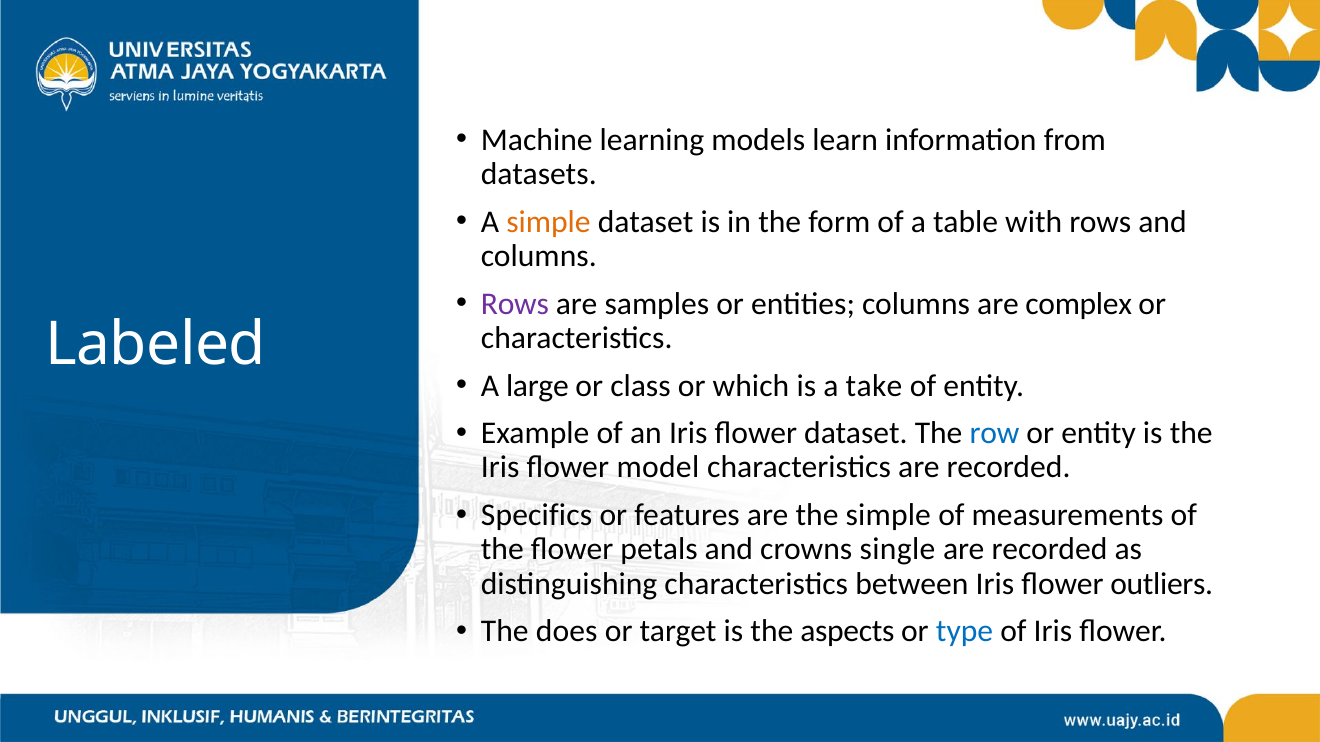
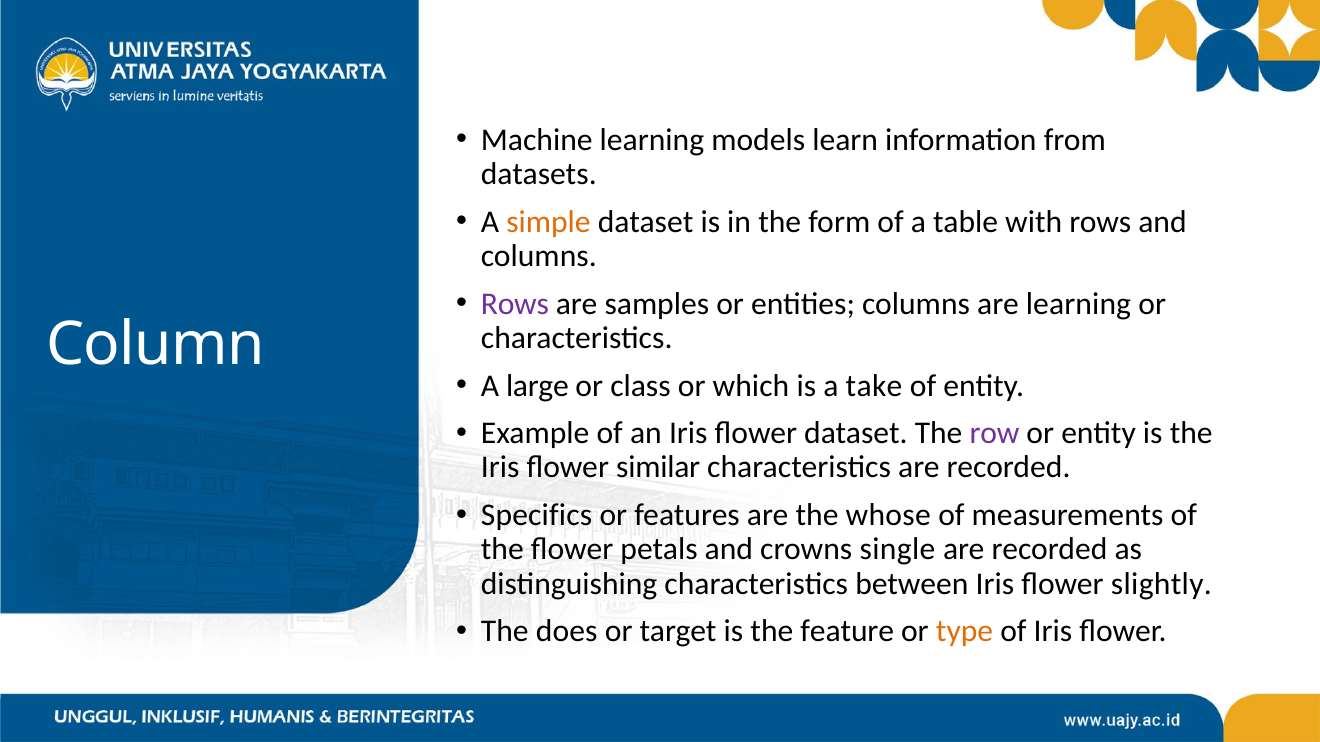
are complex: complex -> learning
Labeled: Labeled -> Column
row colour: blue -> purple
model: model -> similar
the simple: simple -> whose
outliers: outliers -> slightly
aspects: aspects -> feature
type colour: blue -> orange
